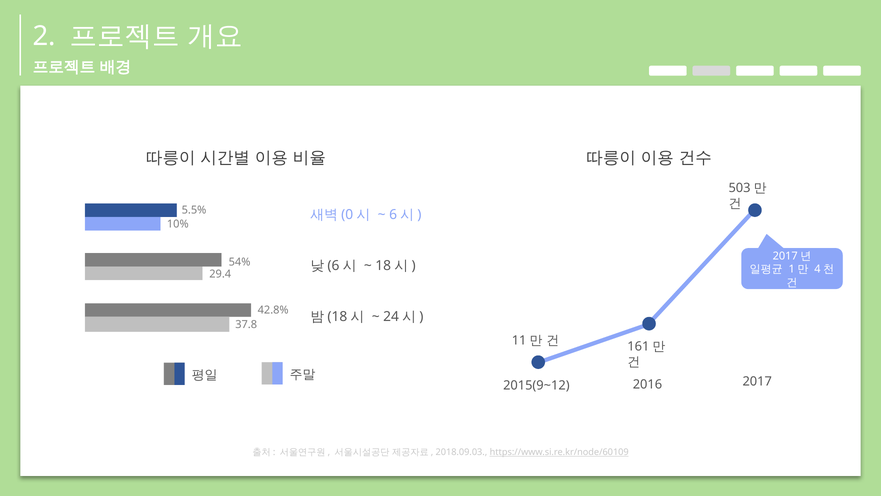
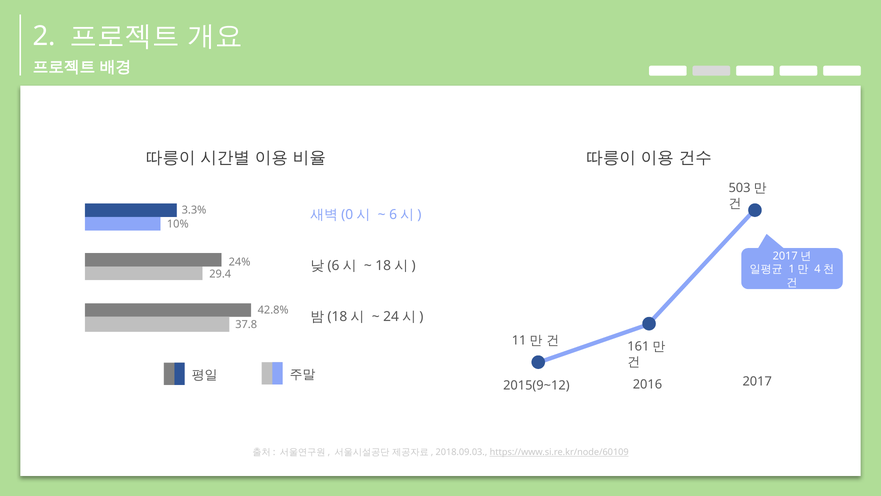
5.5%: 5.5% -> 3.3%
54%: 54% -> 24%
